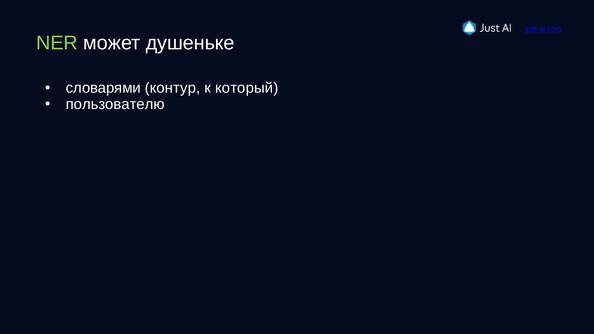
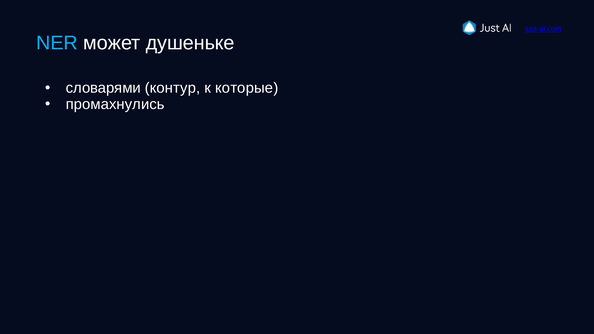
NER colour: light green -> light blue
который: который -> которые
пользователю: пользователю -> промахнулись
